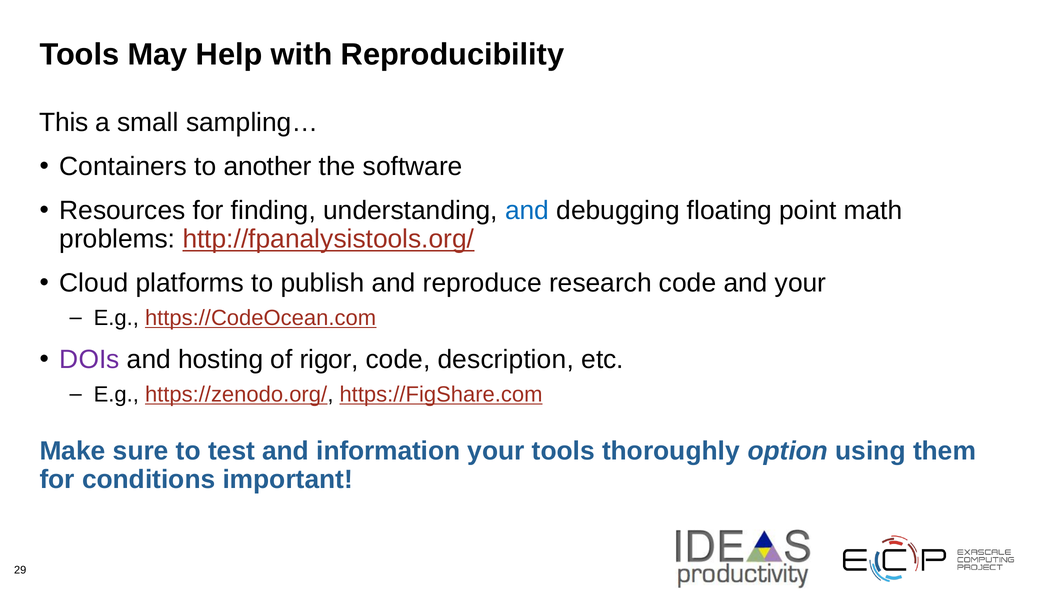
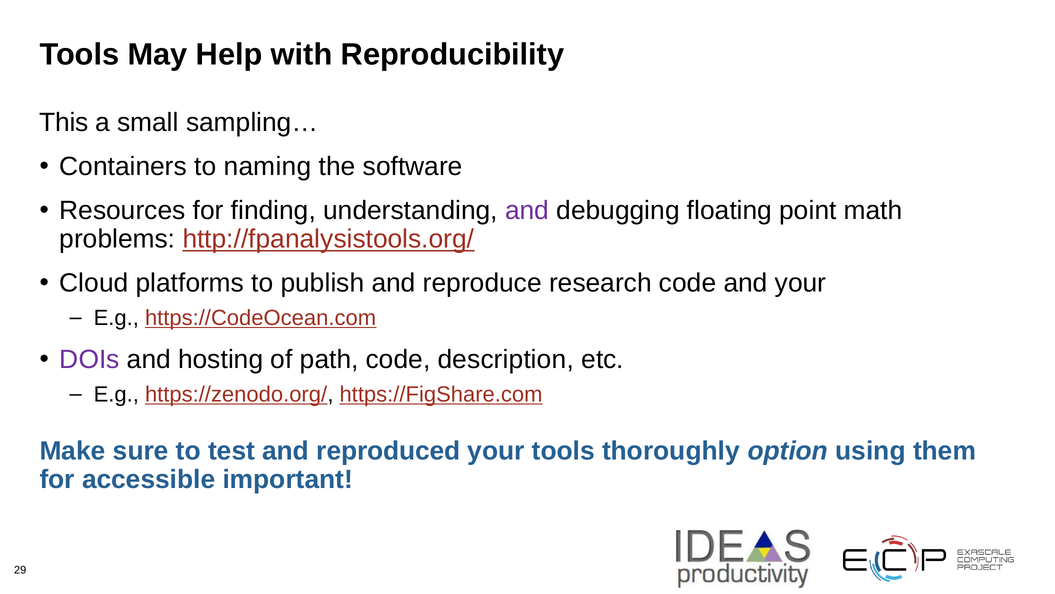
another: another -> naming
and at (527, 210) colour: blue -> purple
rigor: rigor -> path
information: information -> reproduced
conditions: conditions -> accessible
